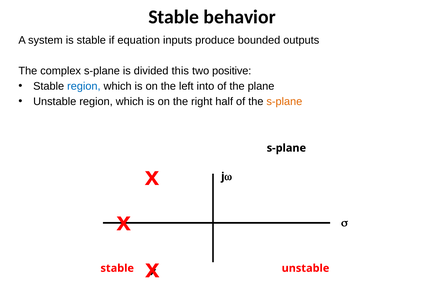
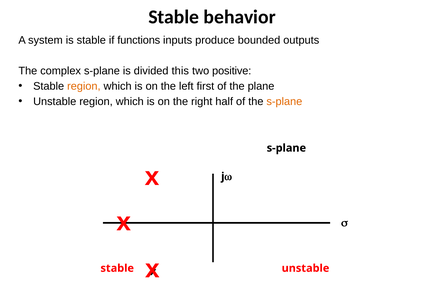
equation: equation -> functions
region at (84, 86) colour: blue -> orange
into: into -> first
